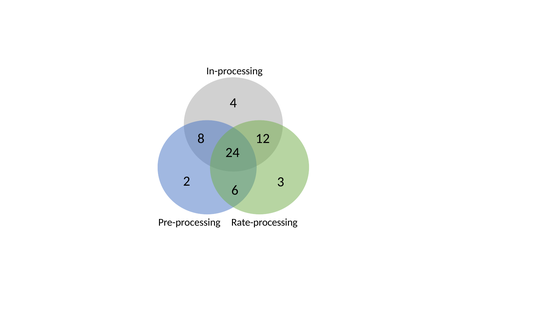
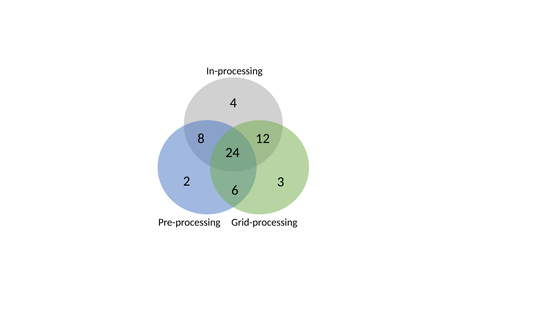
Rate-processing: Rate-processing -> Grid-processing
